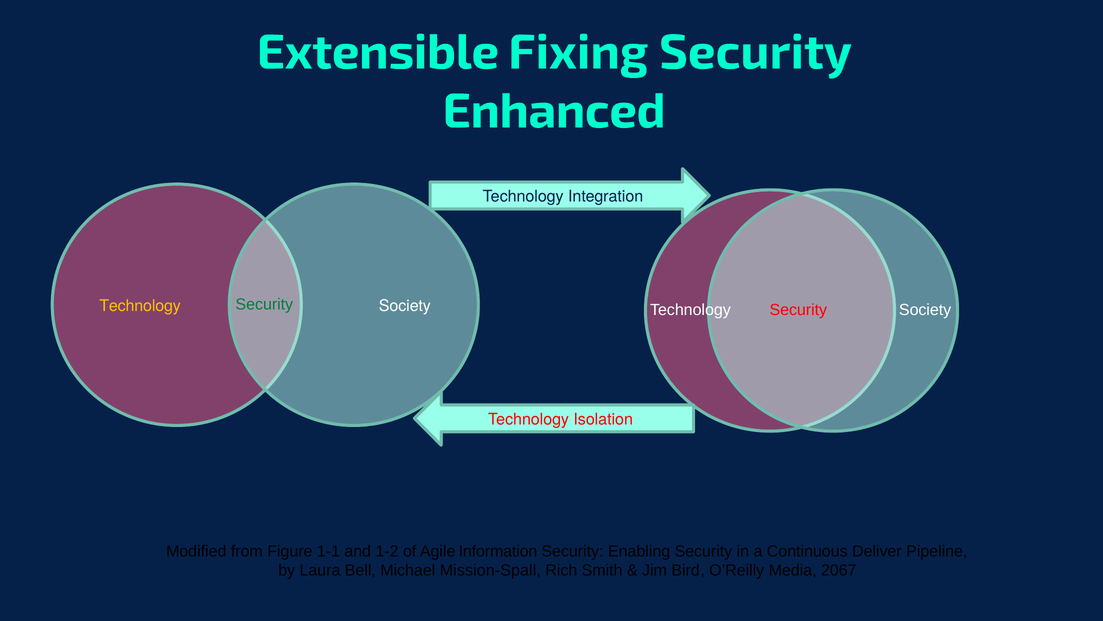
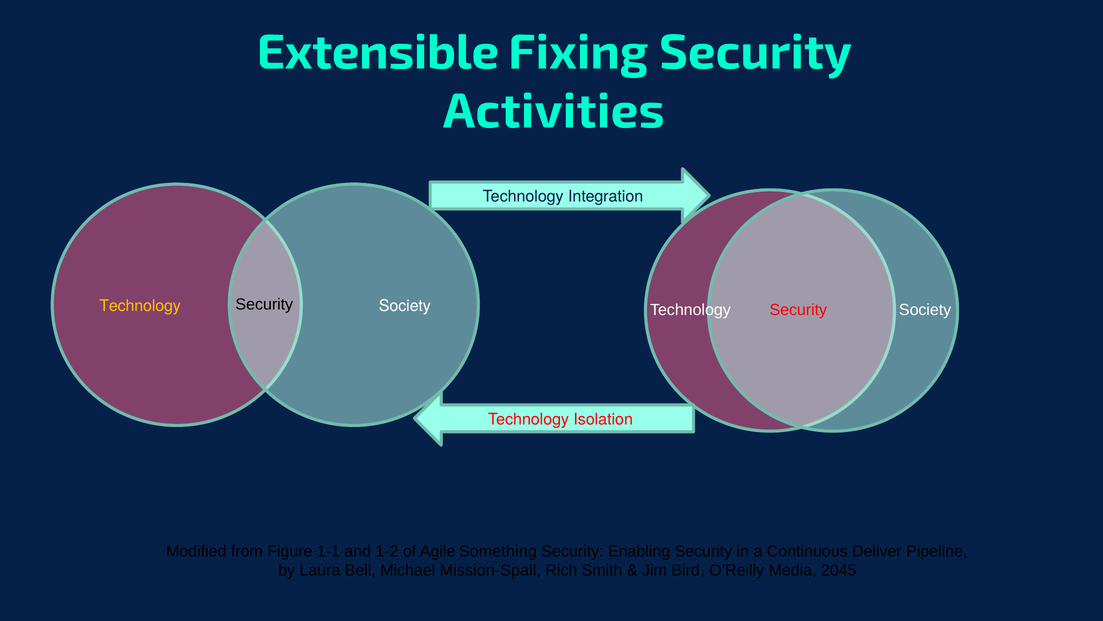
Enhanced: Enhanced -> Activities
Security at (264, 304) colour: green -> black
Information: Information -> Something
2067: 2067 -> 2045
